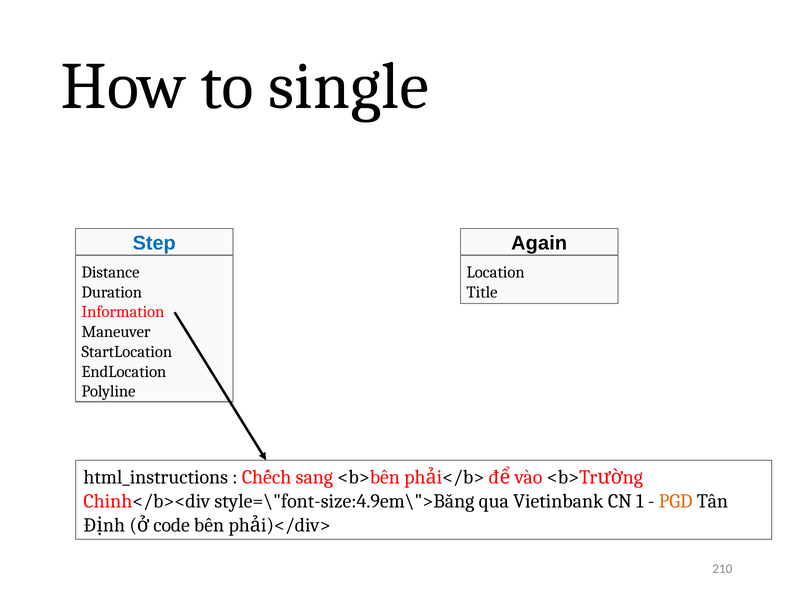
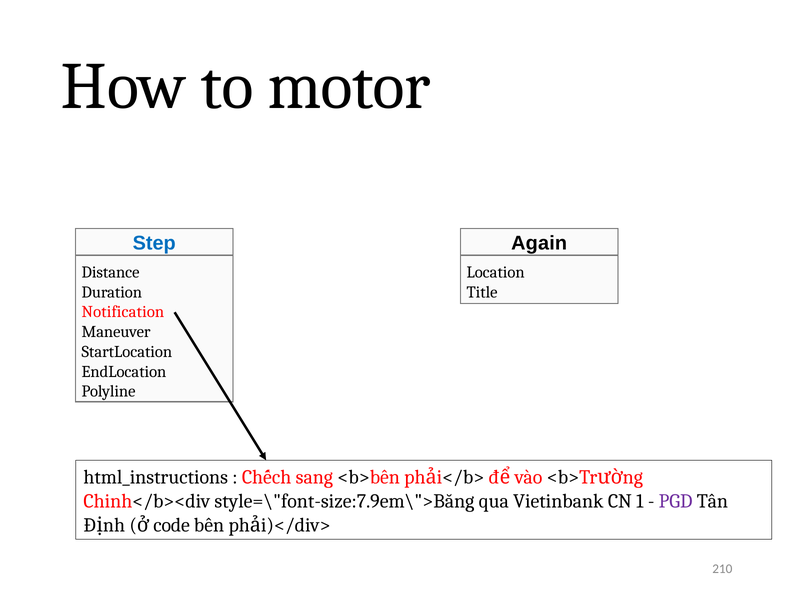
single: single -> motor
Information: Information -> Notification
style=\"font-size:4.9em\">Băng: style=\"font-size:4.9em\">Băng -> style=\"font-size:7.9em\">Băng
PGD colour: orange -> purple
